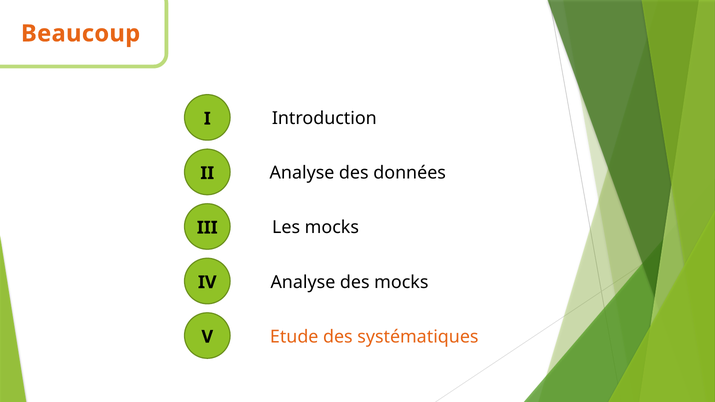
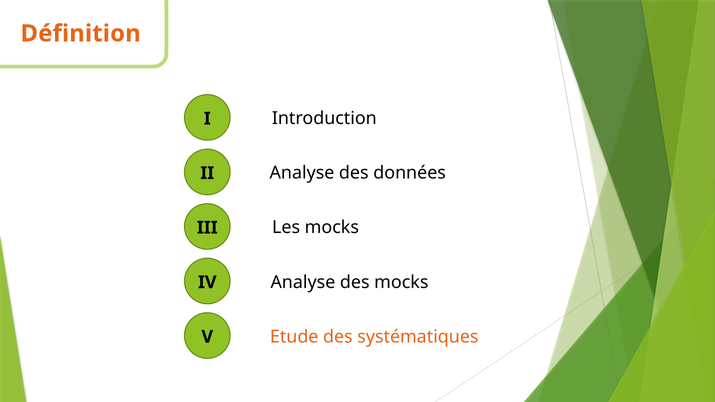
Beaucoup: Beaucoup -> Définition
